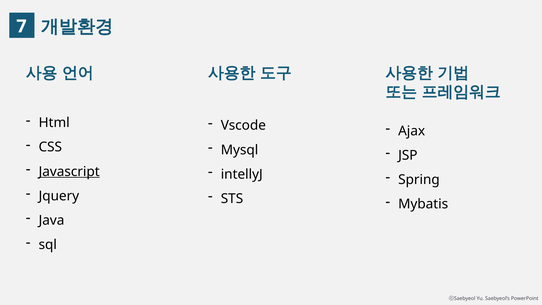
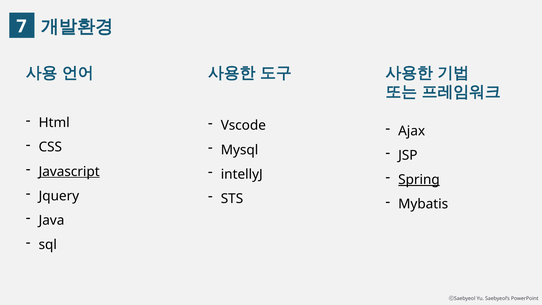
Spring underline: none -> present
